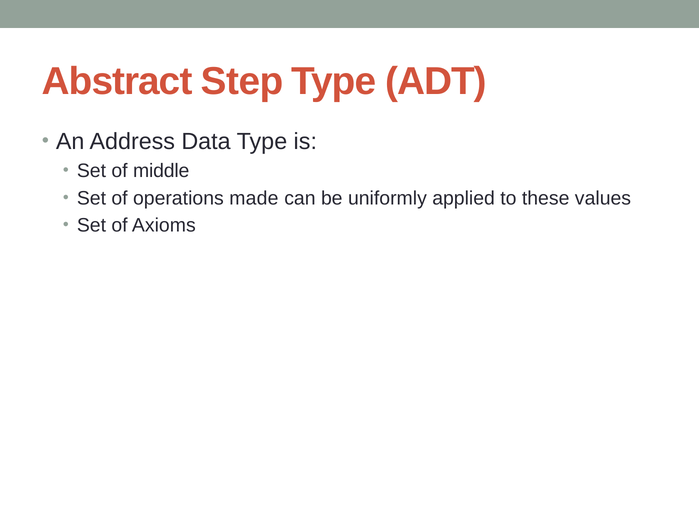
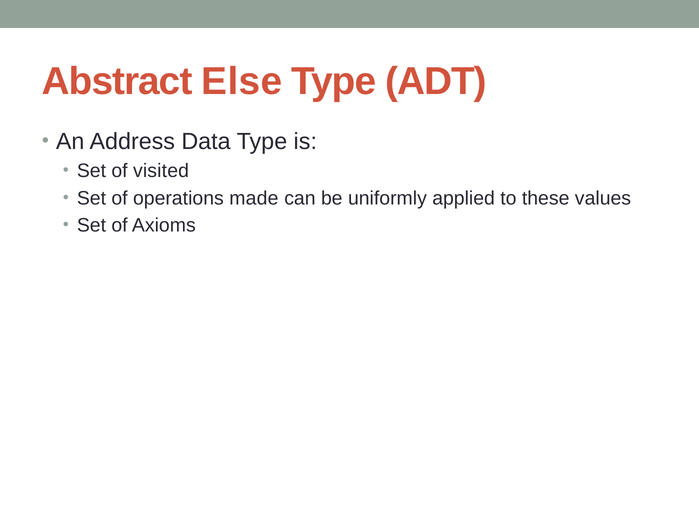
Step: Step -> Else
middle: middle -> visited
